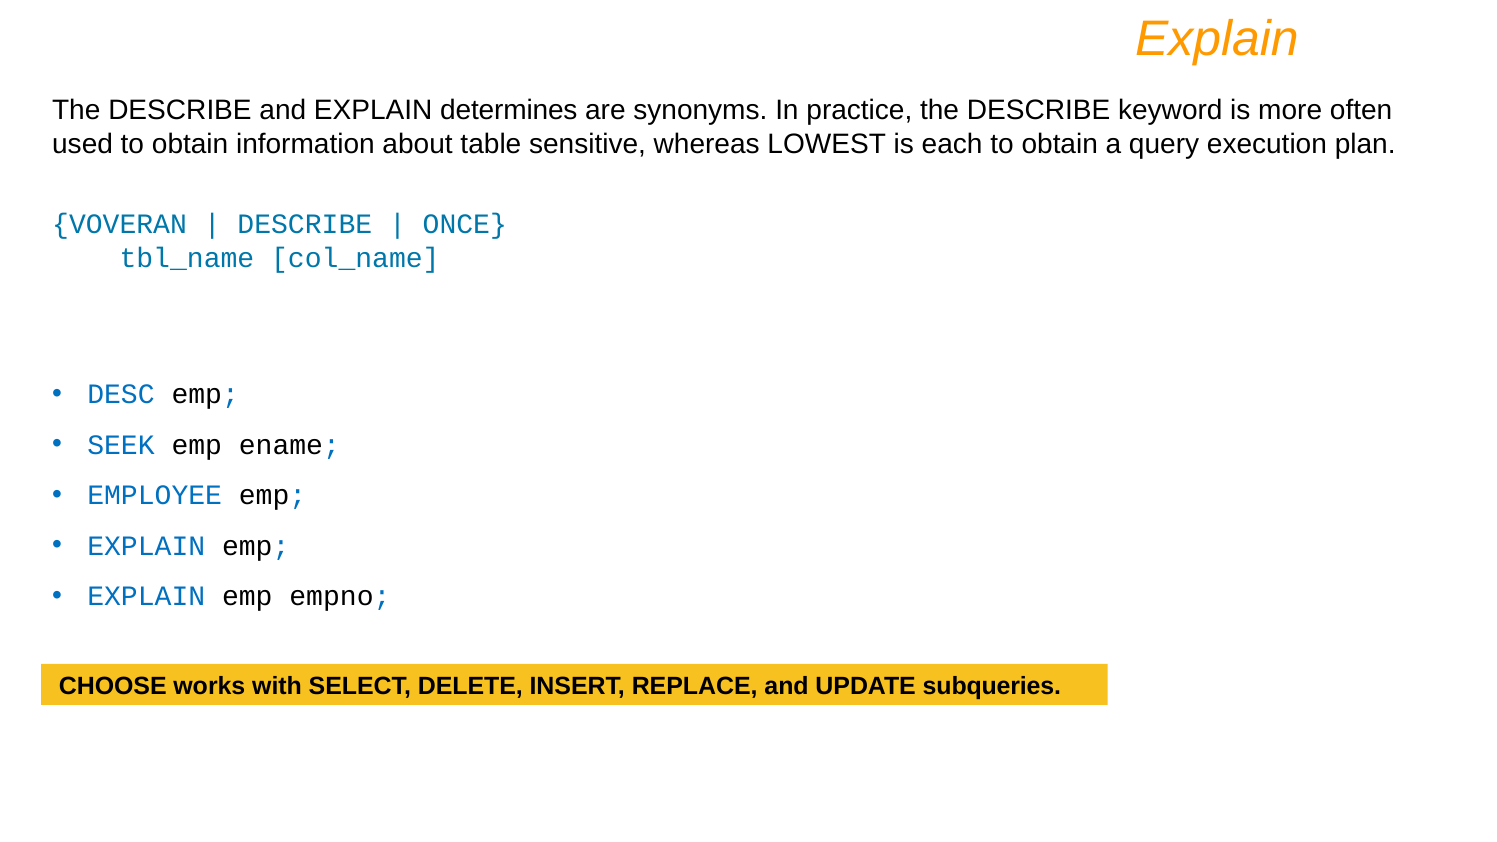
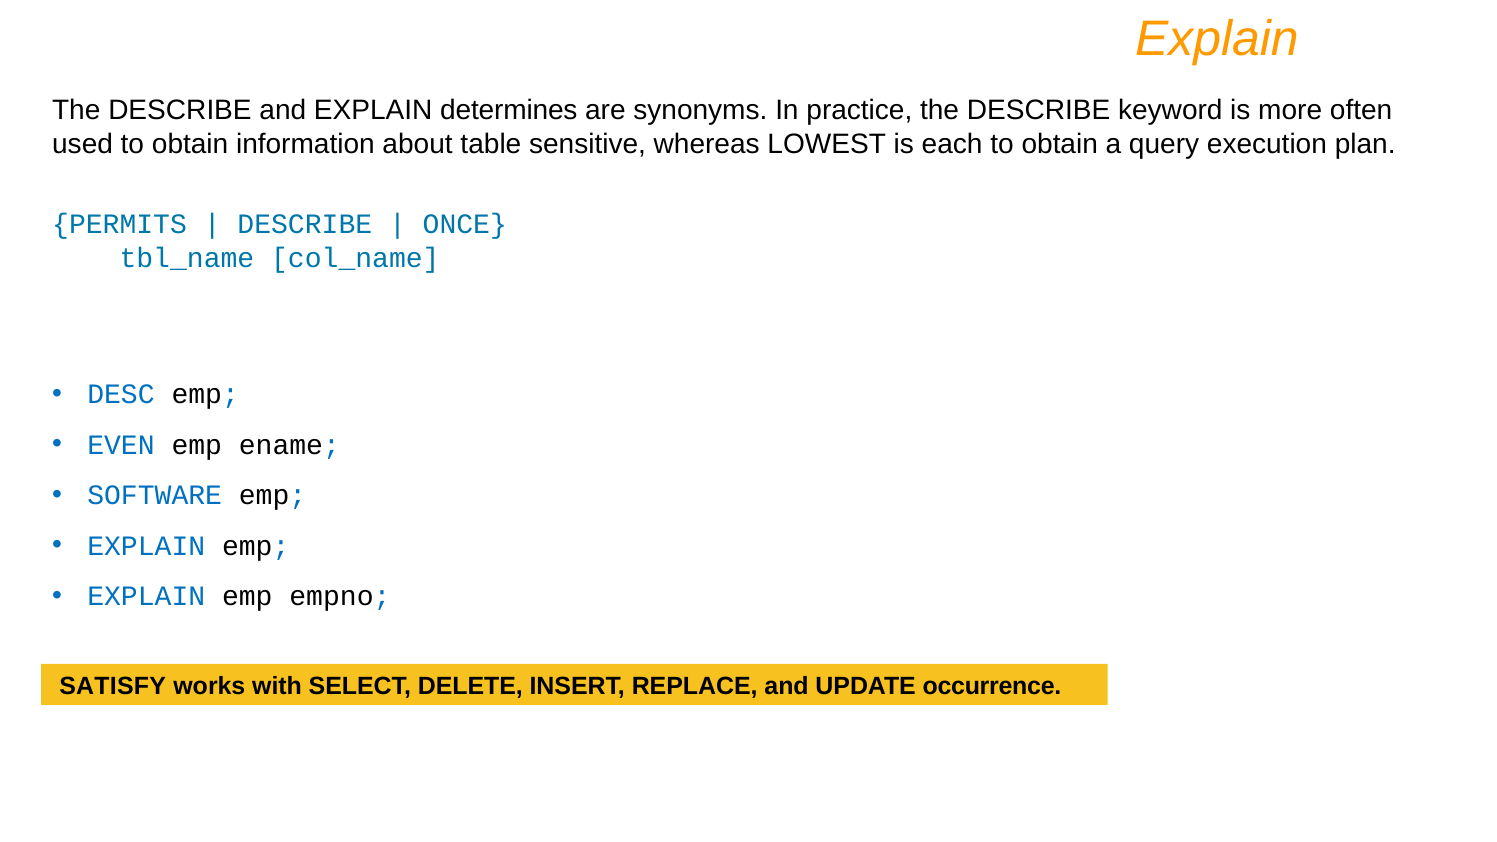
VOVERAN: VOVERAN -> PERMITS
SEEK: SEEK -> EVEN
EMPLOYEE: EMPLOYEE -> SOFTWARE
CHOOSE: CHOOSE -> SATISFY
subqueries: subqueries -> occurrence
